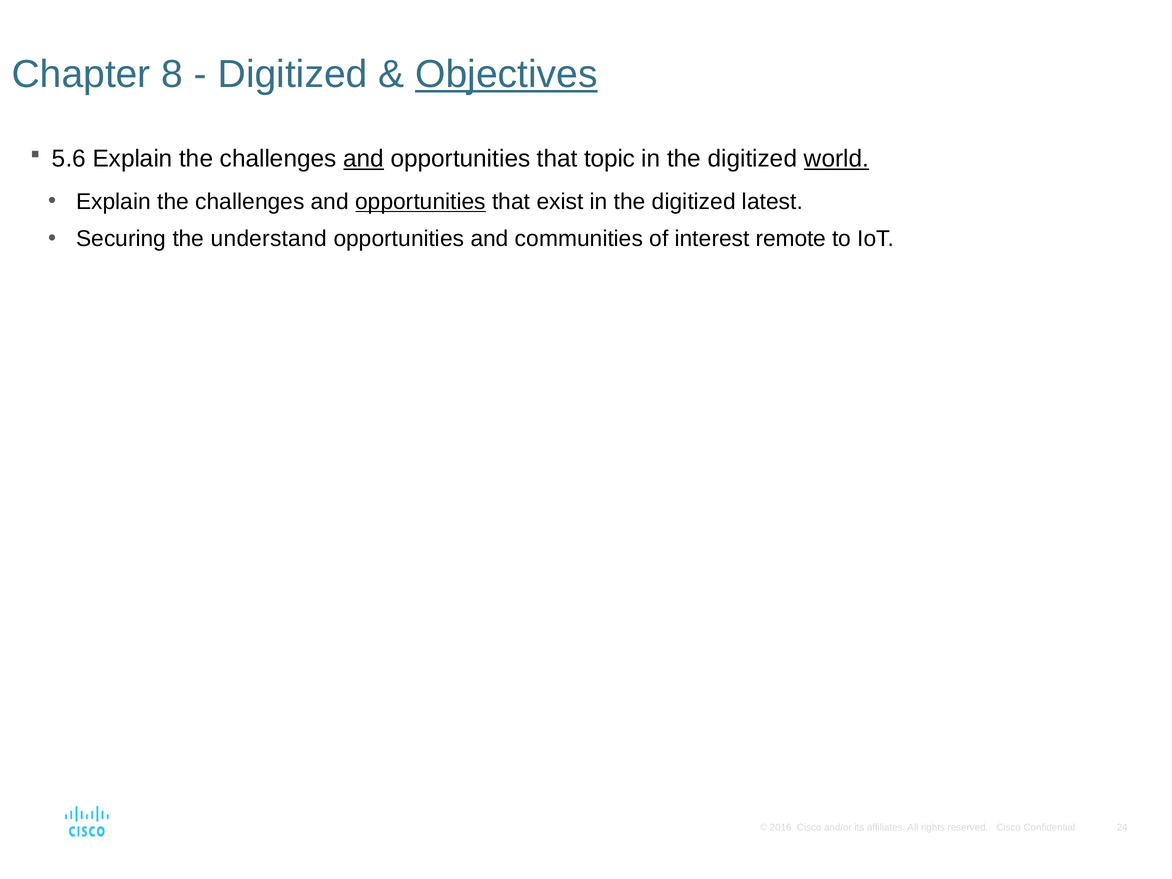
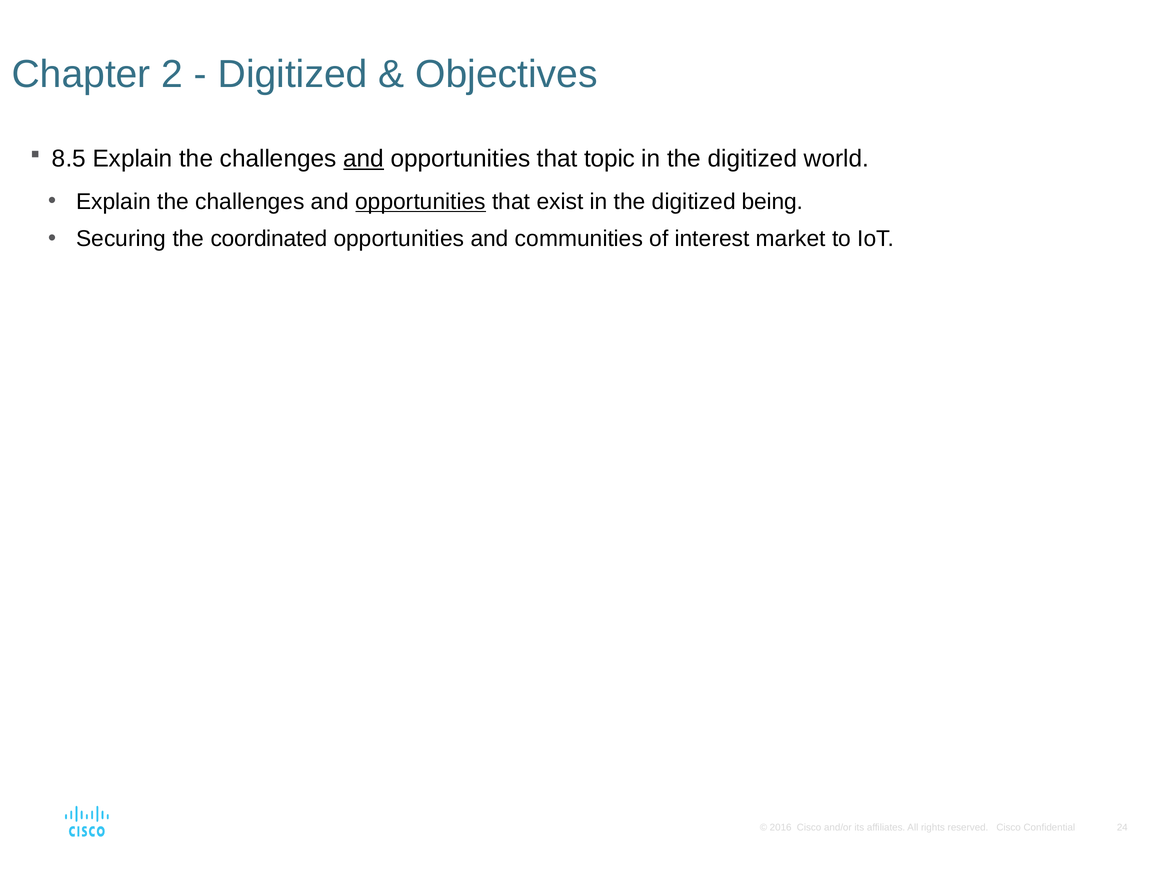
8: 8 -> 2
Objectives underline: present -> none
5.6: 5.6 -> 8.5
world underline: present -> none
latest: latest -> being
understand: understand -> coordinated
remote: remote -> market
